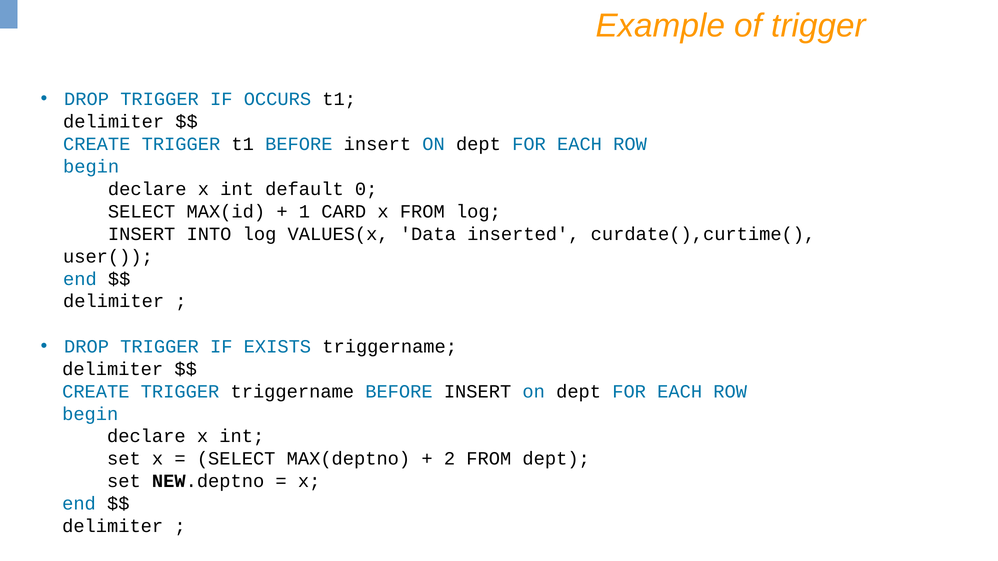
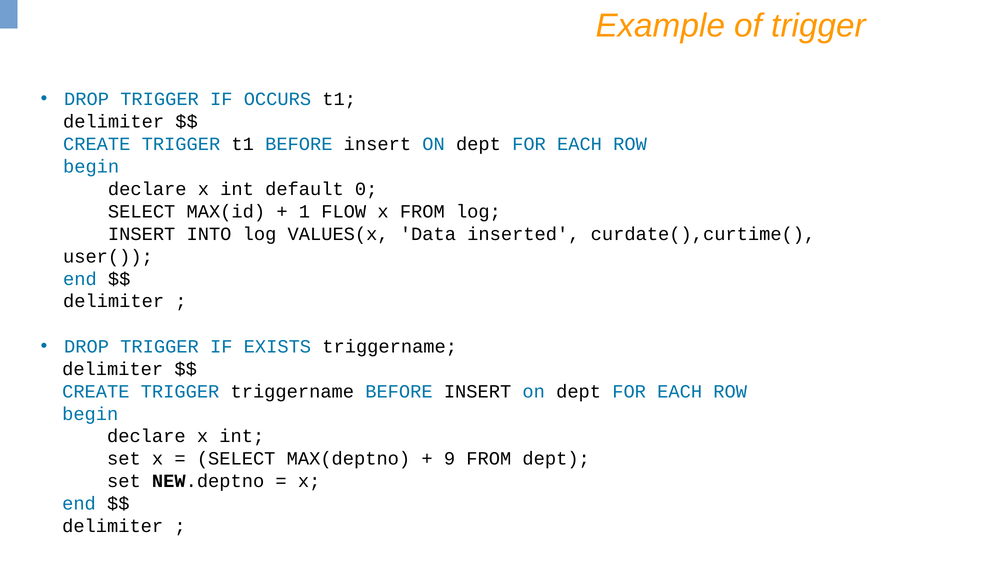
CARD: CARD -> FLOW
2: 2 -> 9
